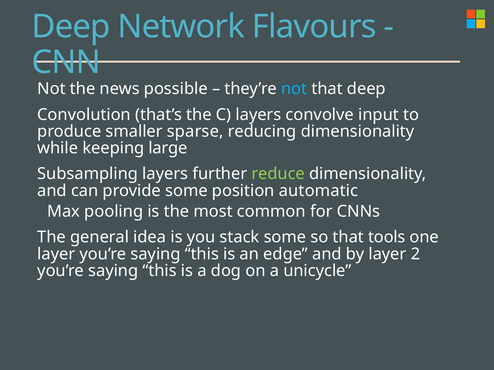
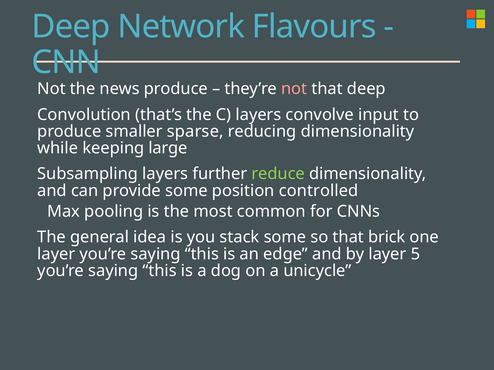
news possible: possible -> produce
not at (294, 89) colour: light blue -> pink
automatic: automatic -> controlled
tools: tools -> brick
2: 2 -> 5
